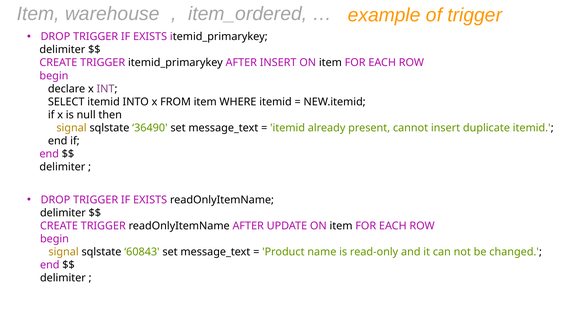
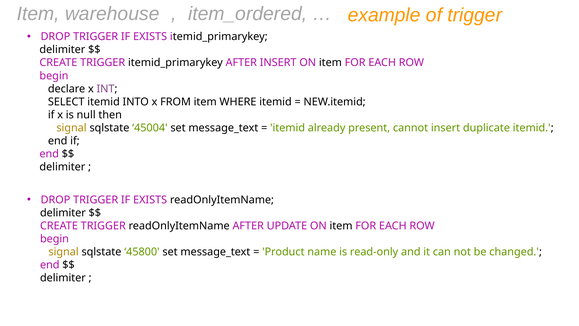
36490: 36490 -> 45004
60843: 60843 -> 45800
